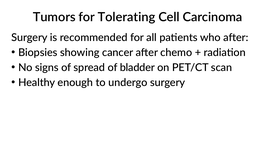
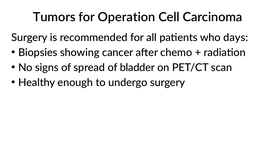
Tolerating: Tolerating -> Operation
who after: after -> days
